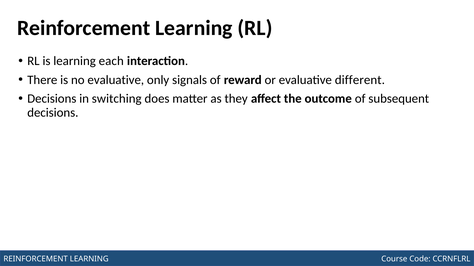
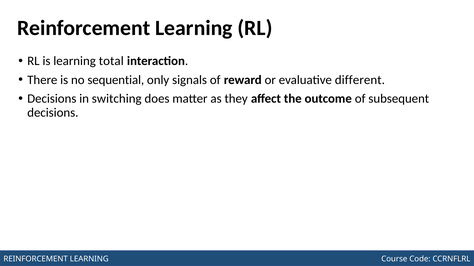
each: each -> total
no evaluative: evaluative -> sequential
